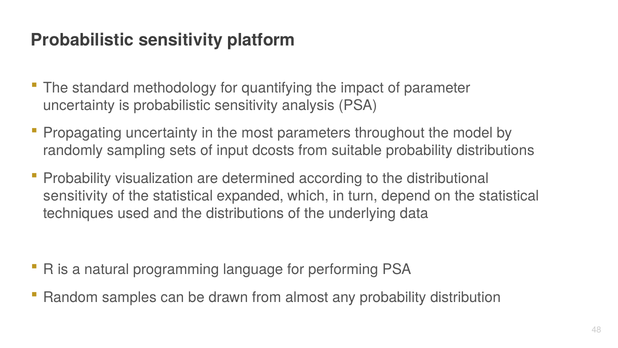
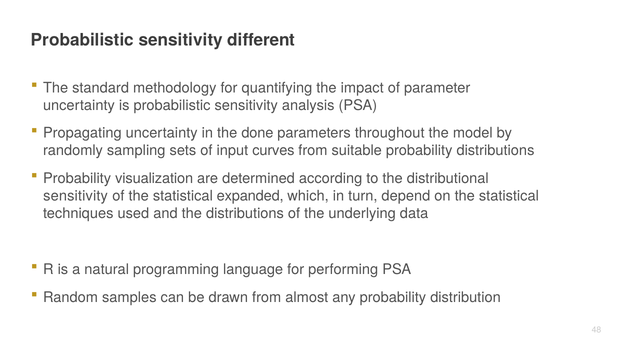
platform: platform -> different
most: most -> done
dcosts: dcosts -> curves
